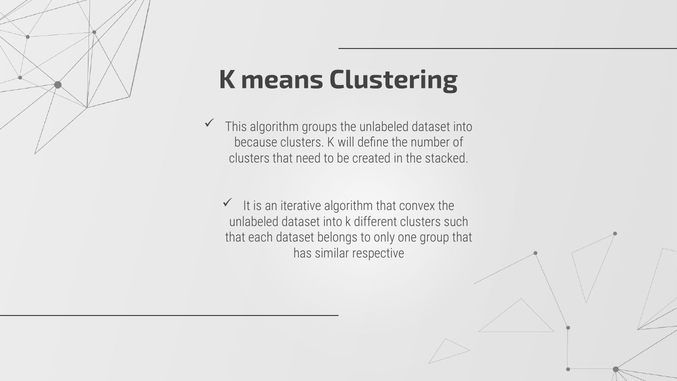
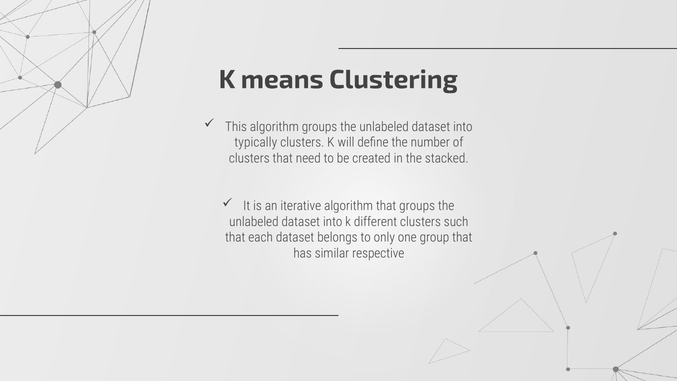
because: because -> typically
that convex: convex -> groups
